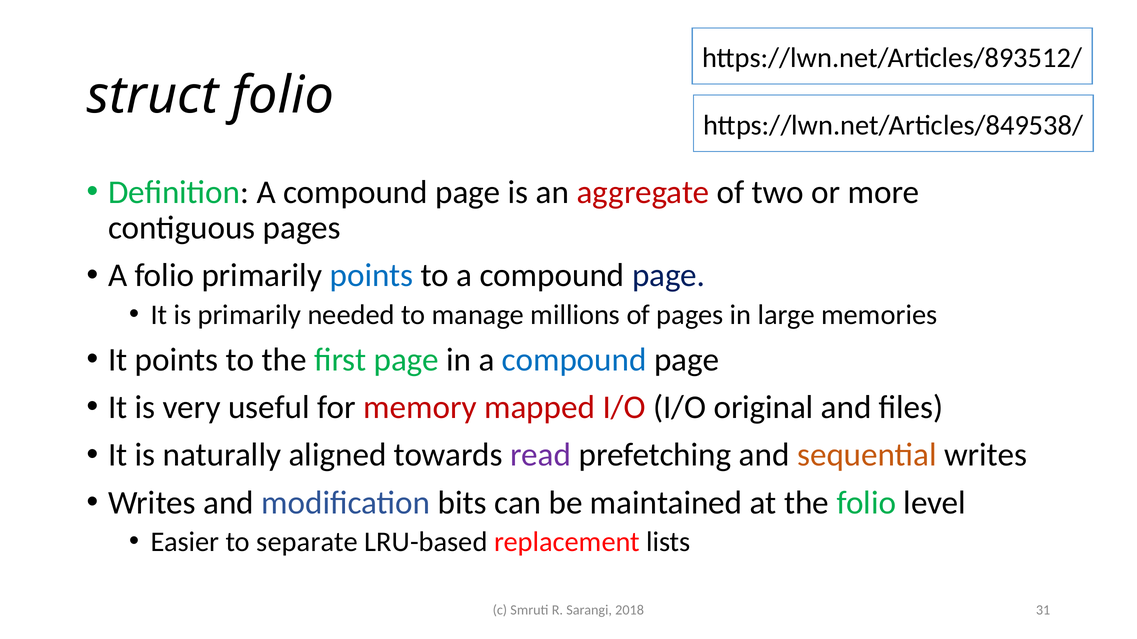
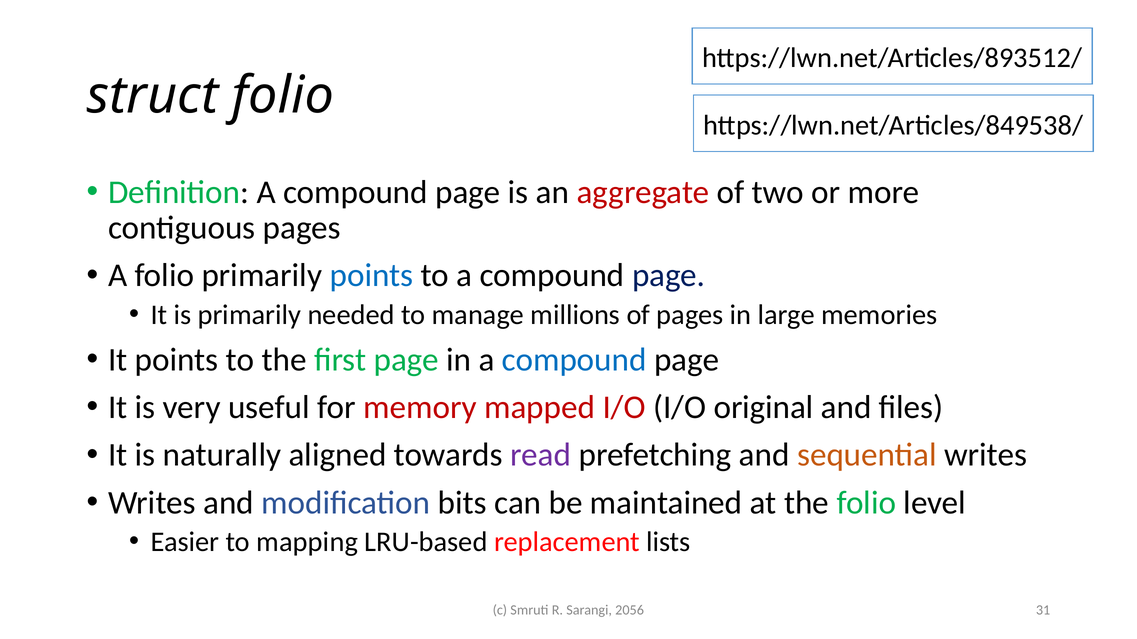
separate: separate -> mapping
2018: 2018 -> 2056
